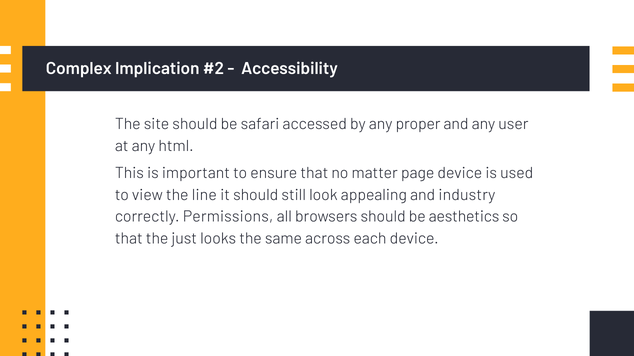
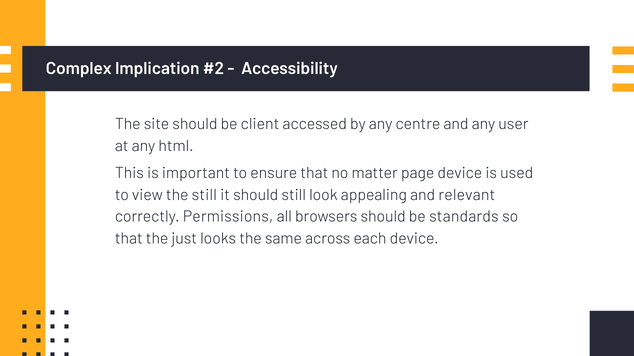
safari: safari -> client
proper: proper -> centre
the line: line -> still
industry: industry -> relevant
aesthetics: aesthetics -> standards
